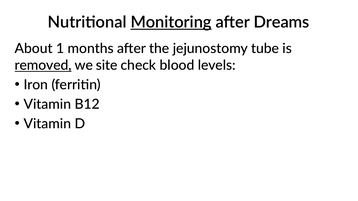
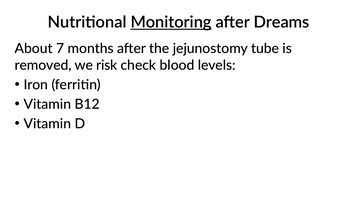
1: 1 -> 7
removed underline: present -> none
site: site -> risk
